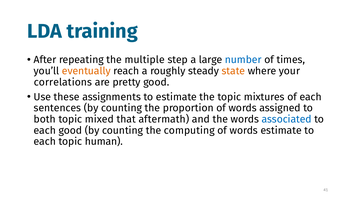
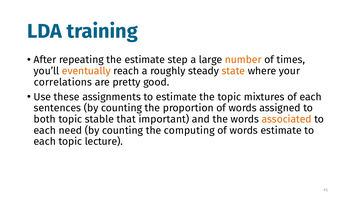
the multiple: multiple -> estimate
number colour: blue -> orange
mixed: mixed -> stable
aftermath: aftermath -> important
associated colour: blue -> orange
each good: good -> need
human: human -> lecture
